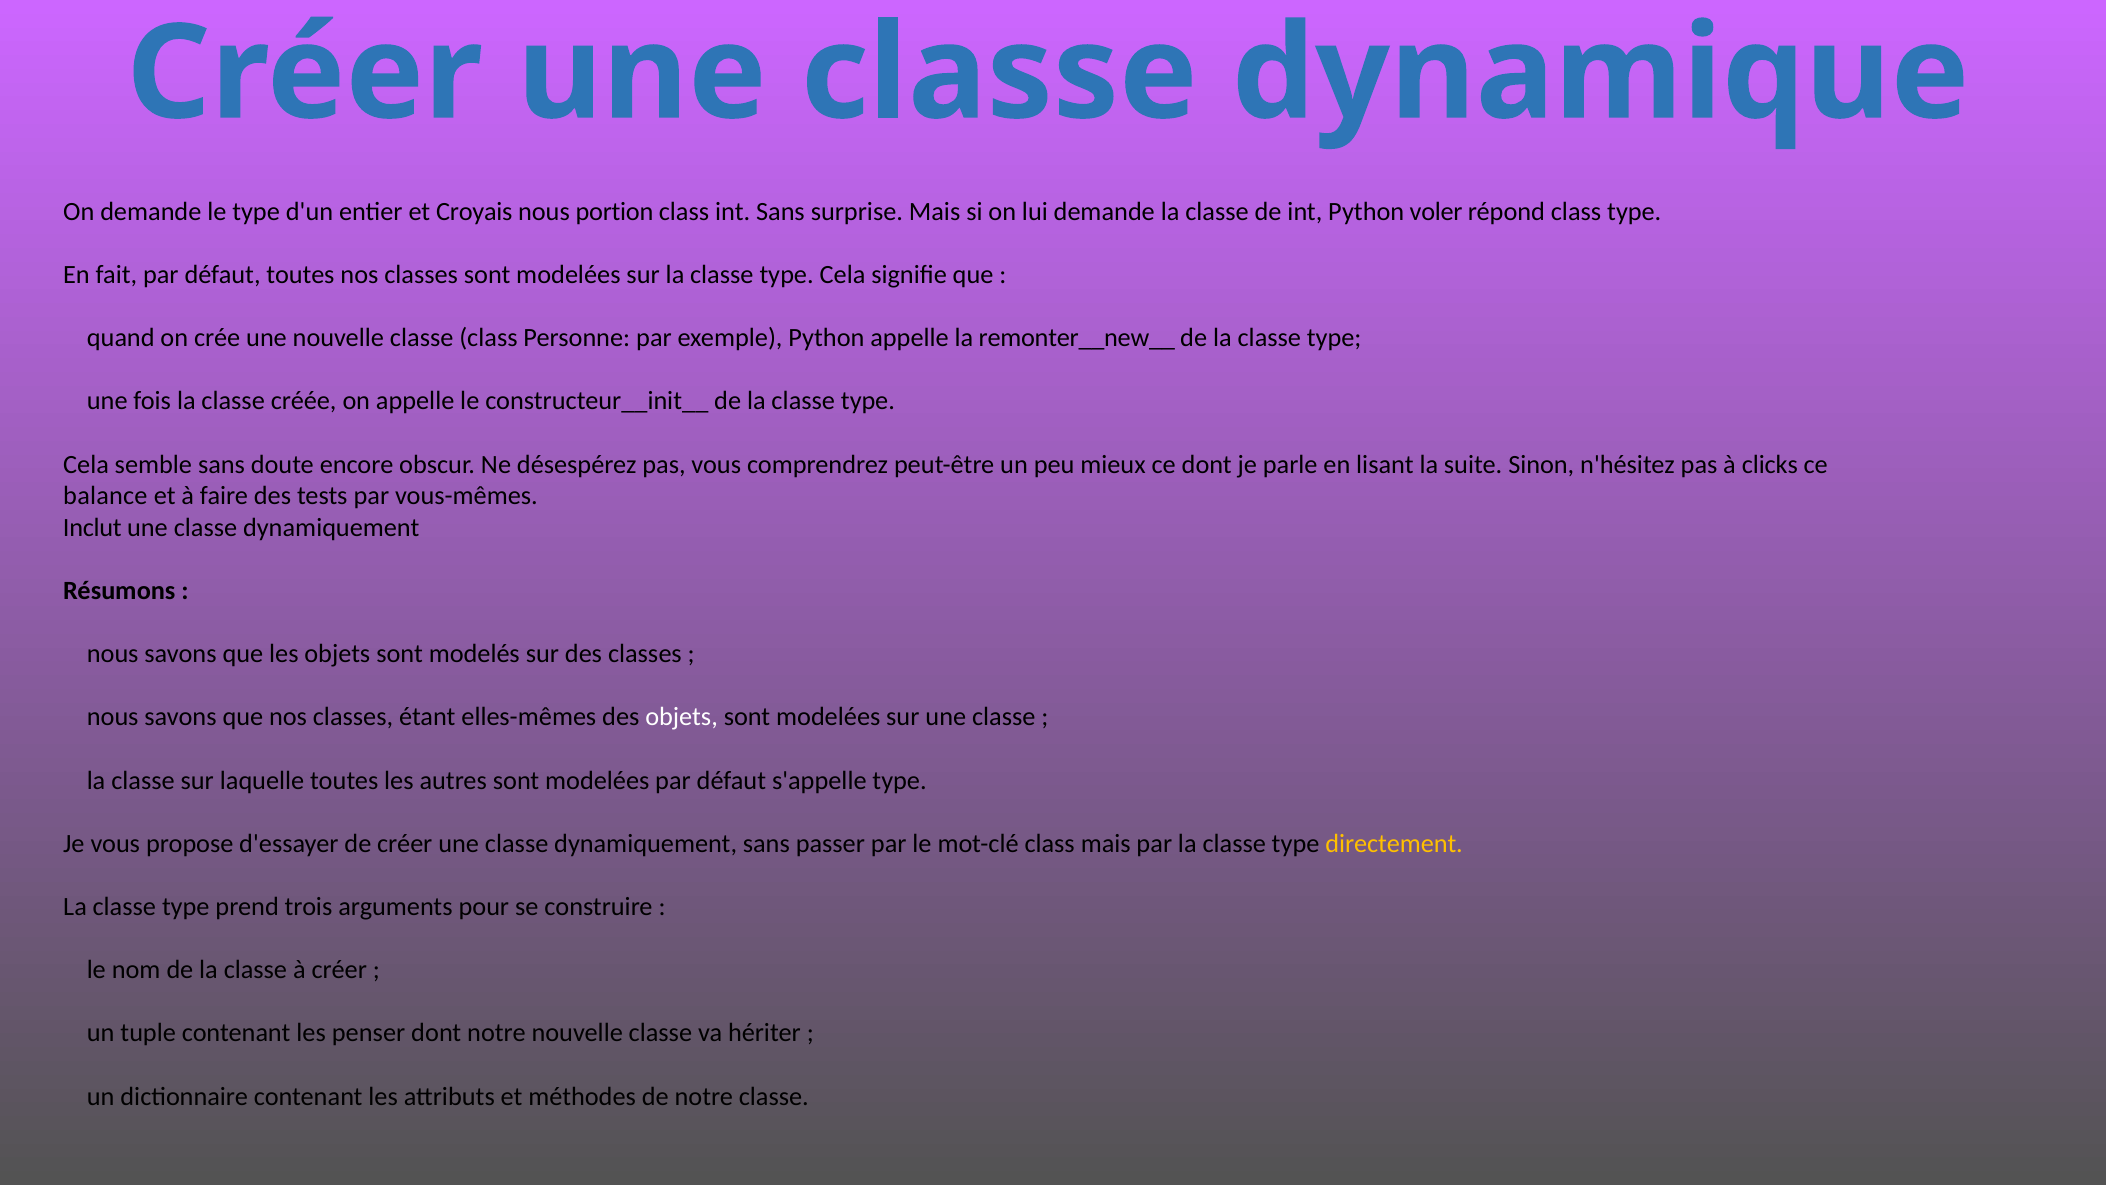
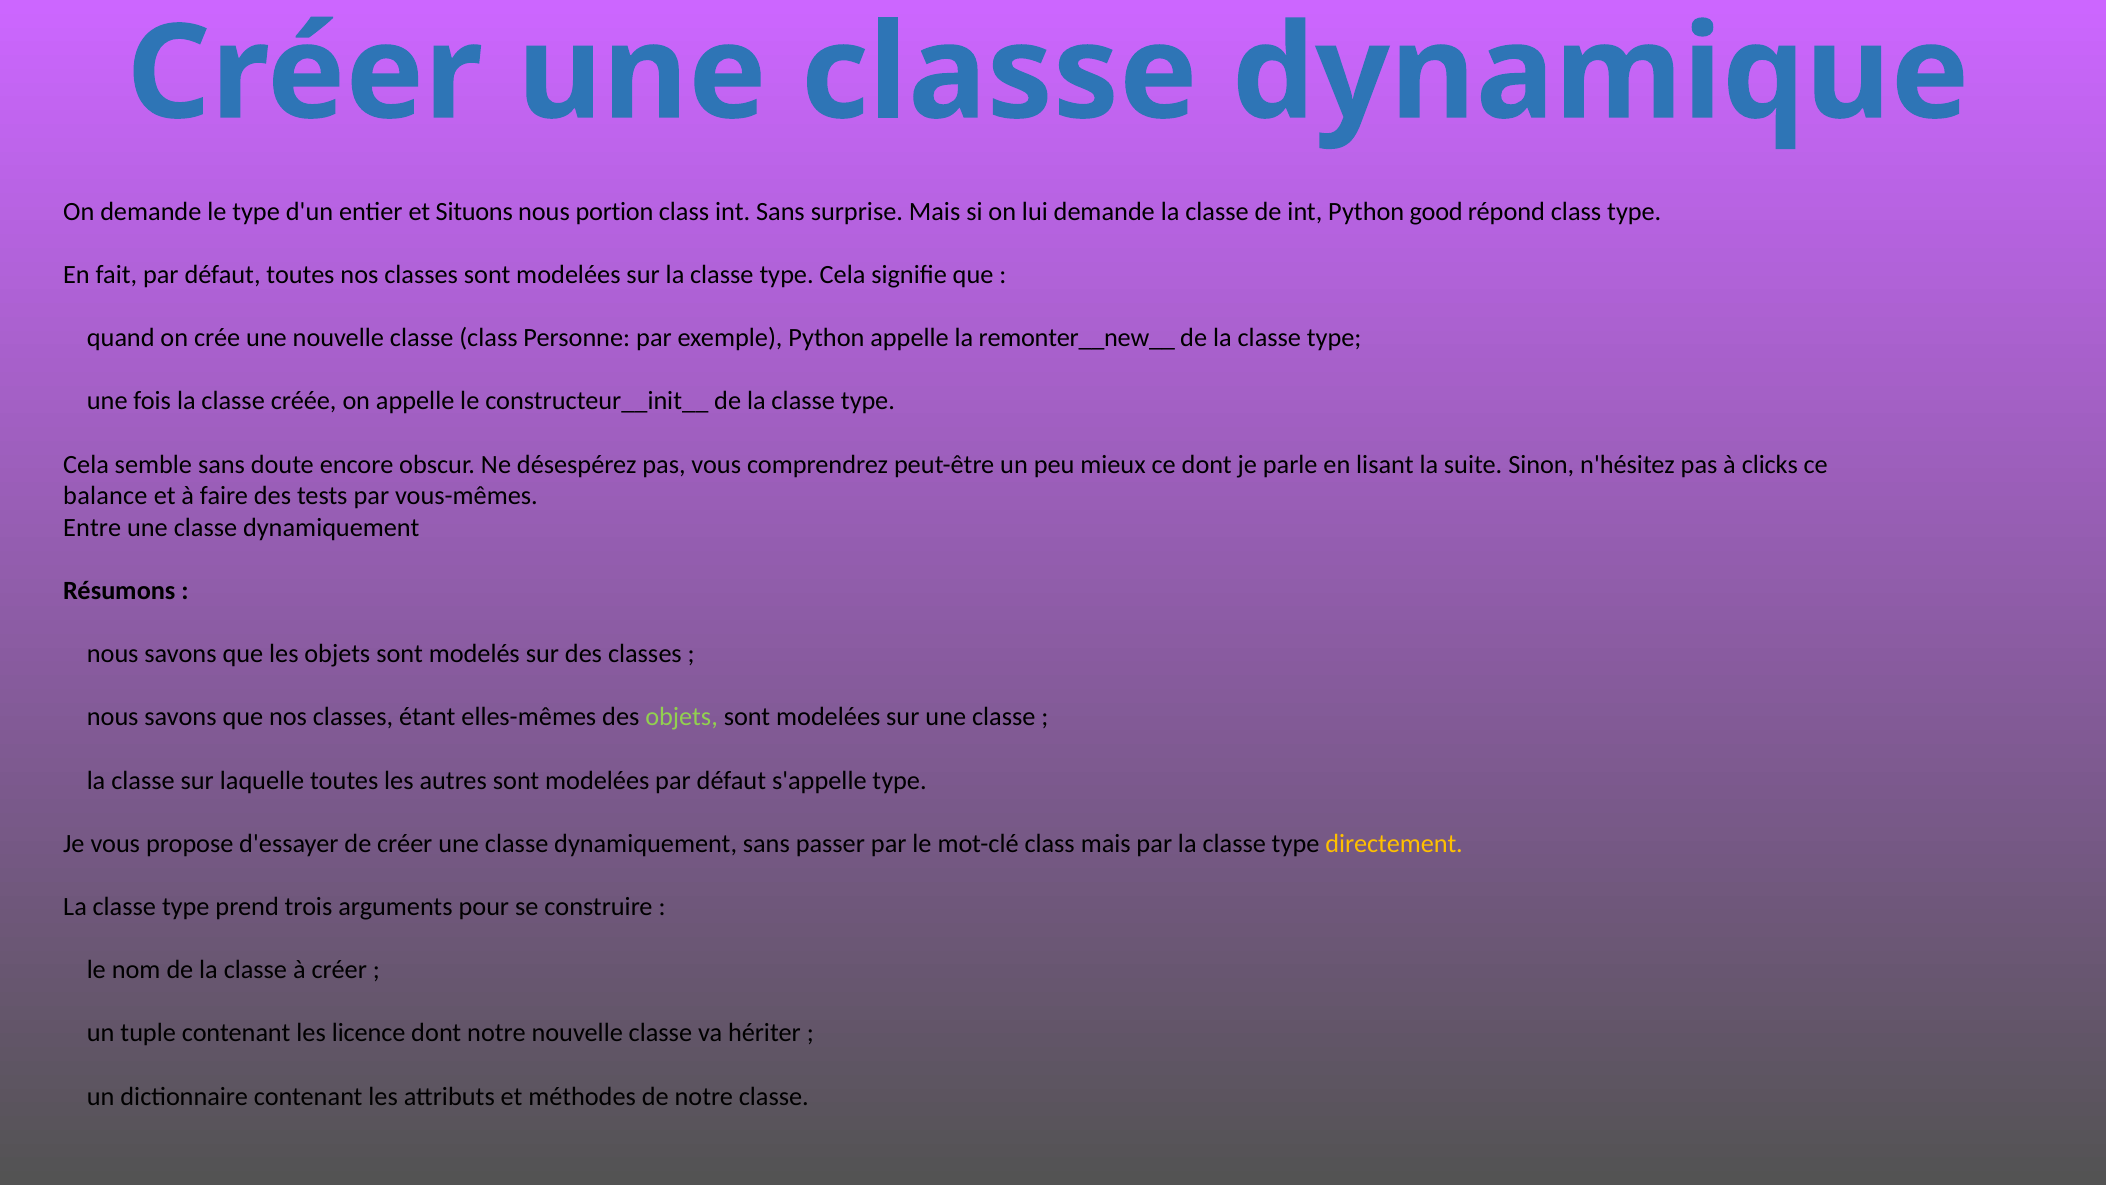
Croyais: Croyais -> Situons
voler: voler -> good
Inclut: Inclut -> Entre
objets at (682, 717) colour: white -> light green
penser: penser -> licence
